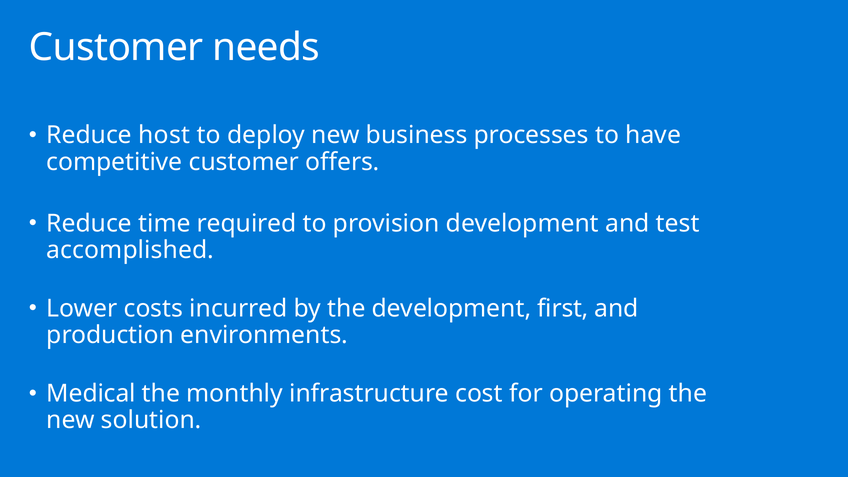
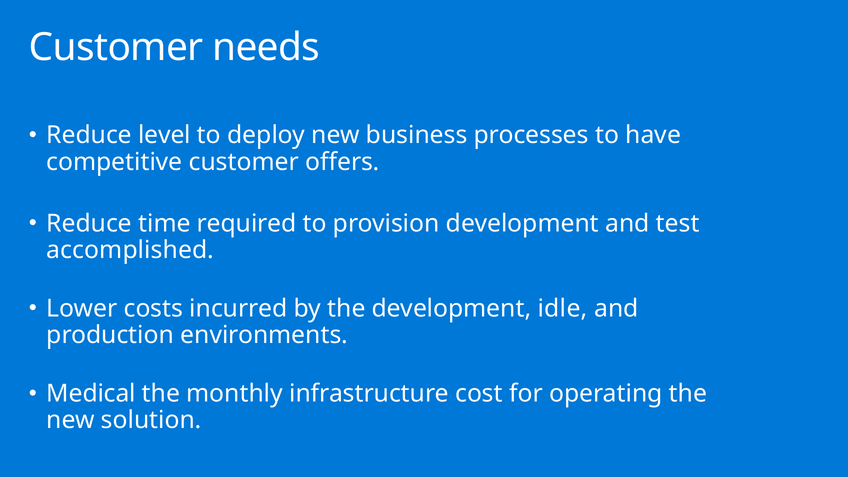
host: host -> level
first: first -> idle
